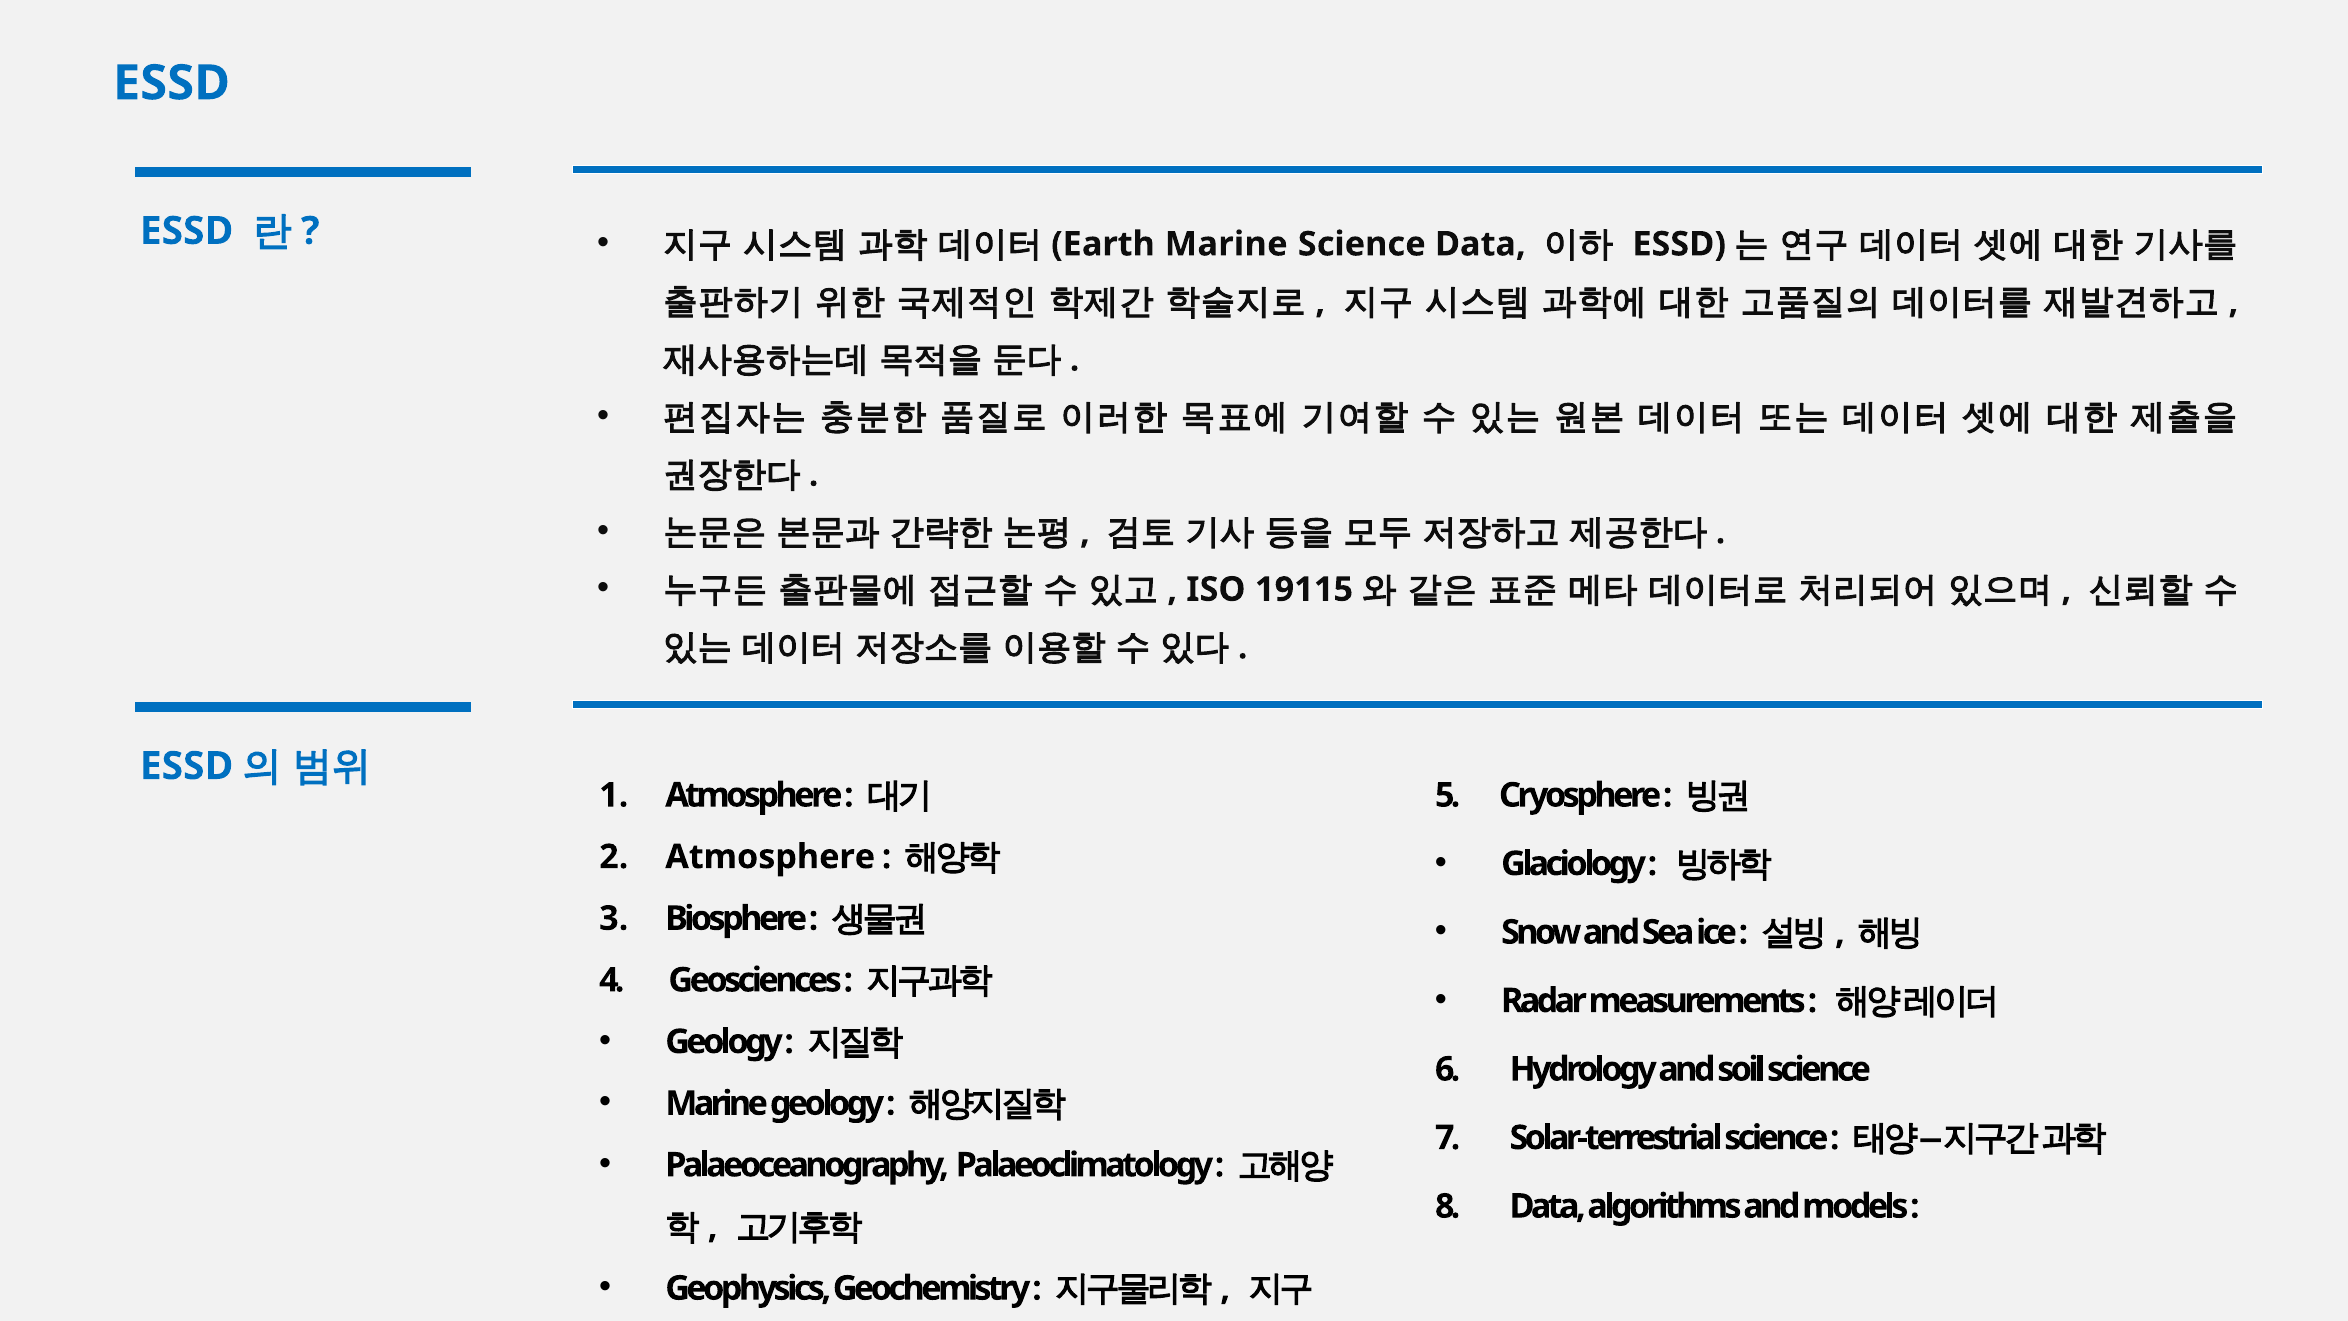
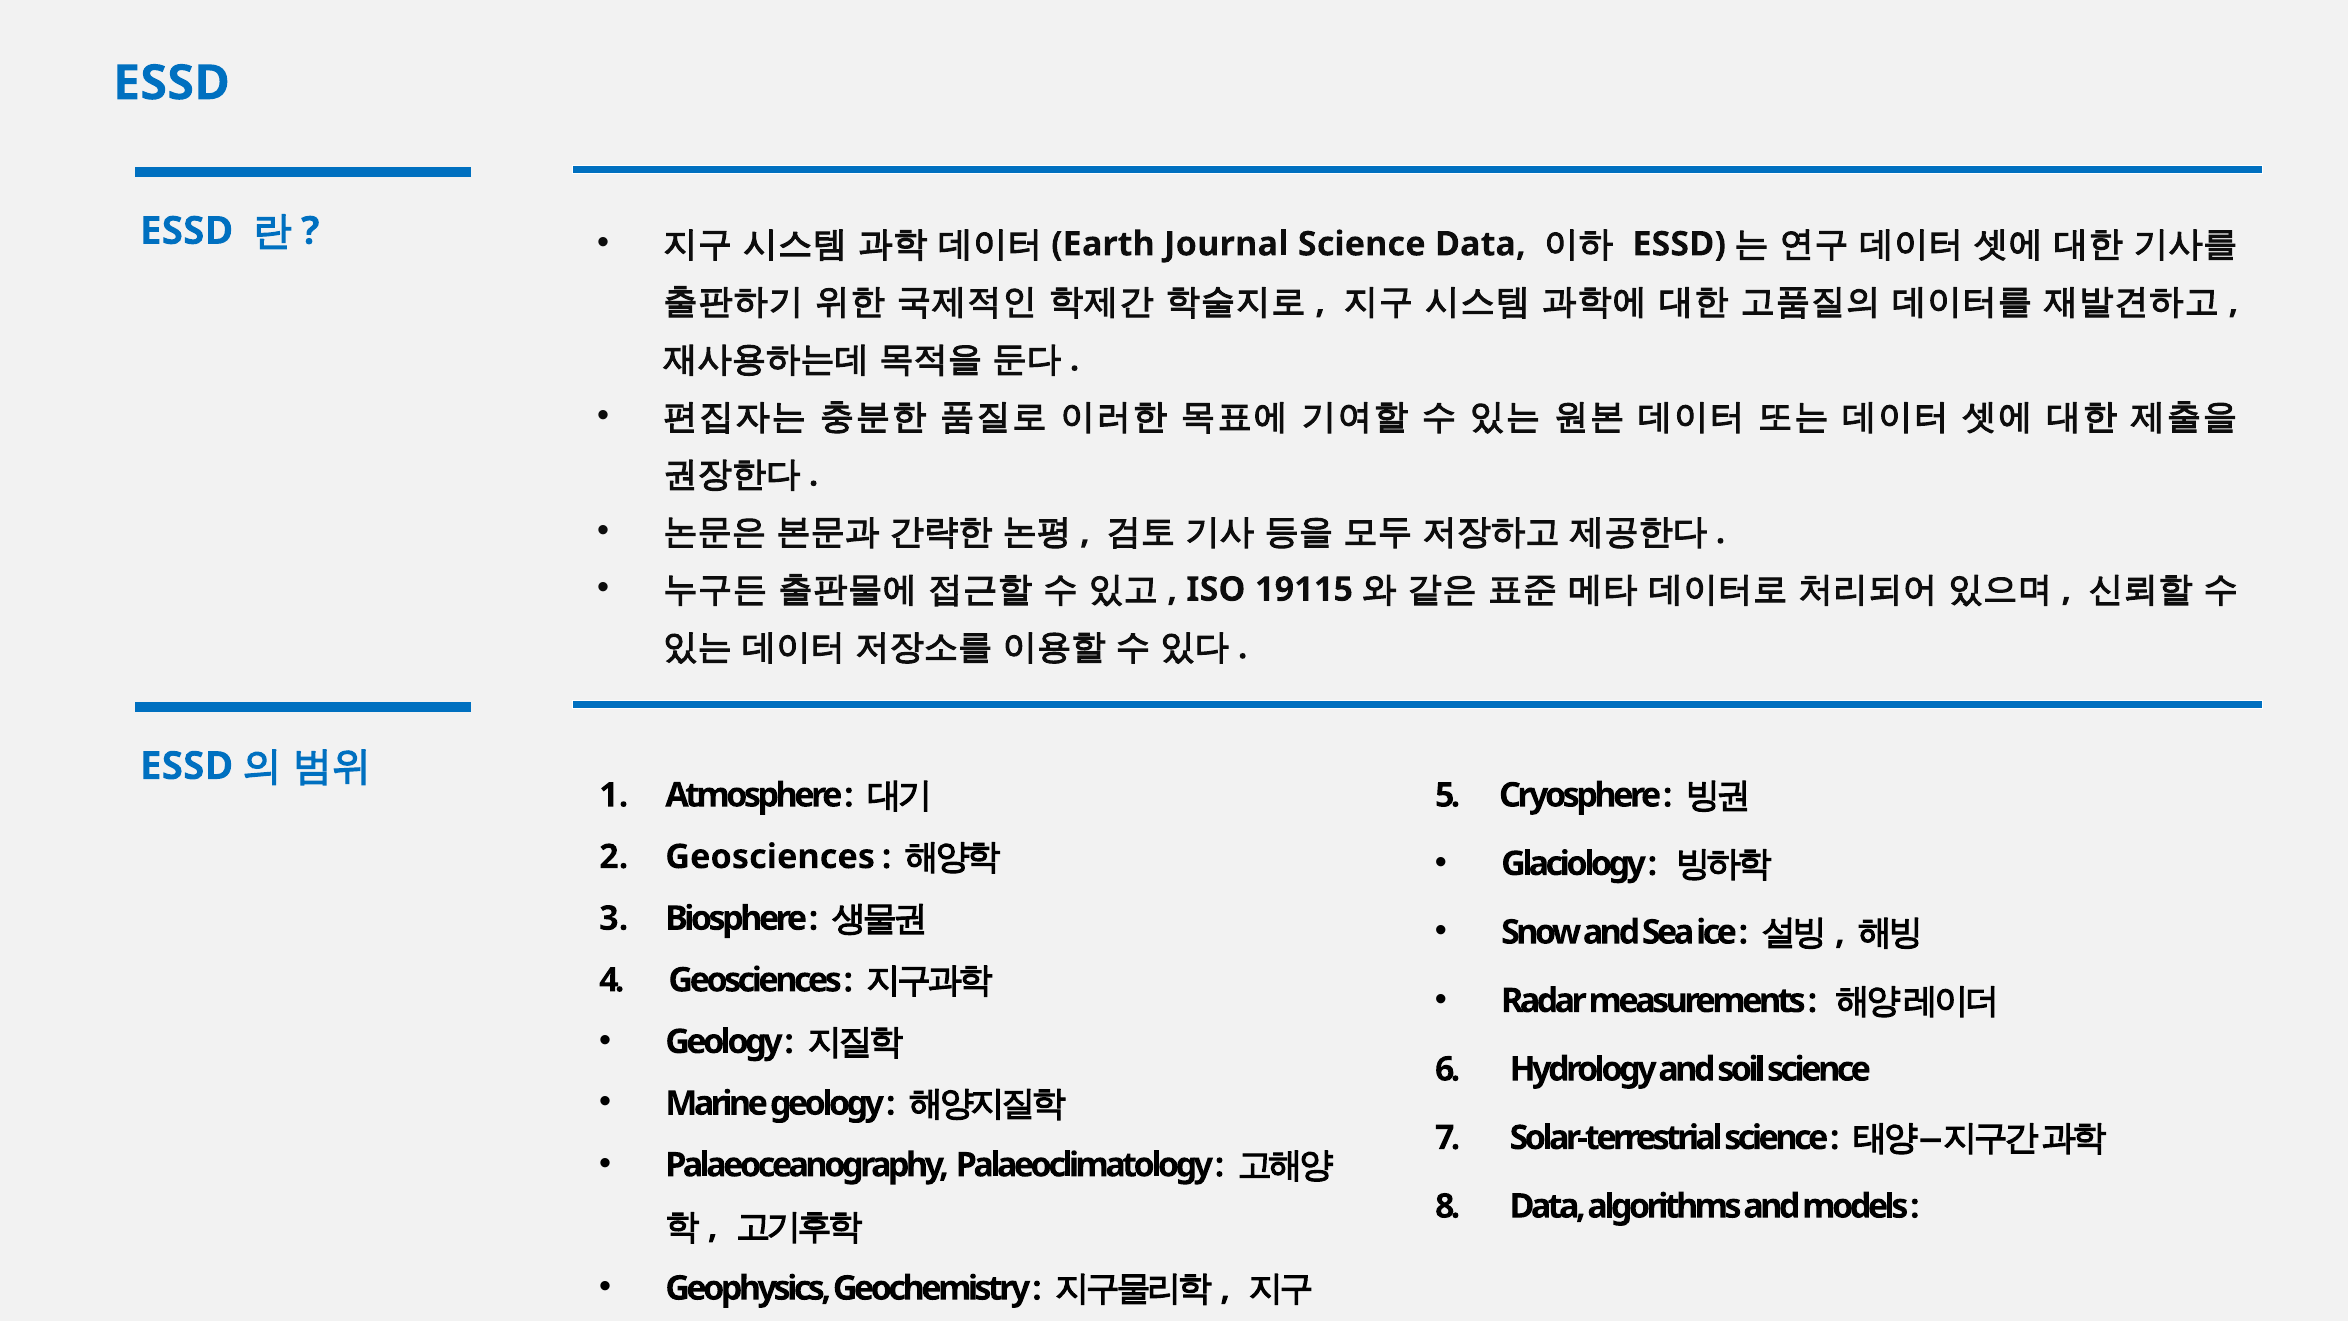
Marine at (1226, 244): Marine -> Journal
Atmosphere at (770, 857): Atmosphere -> Geosciences
